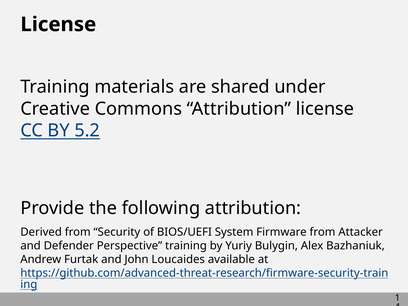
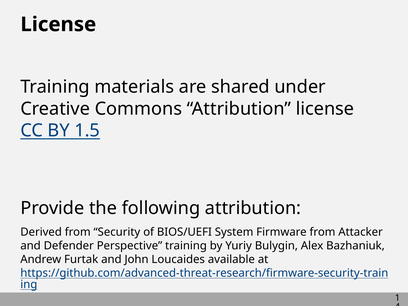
5.2: 5.2 -> 1.5
